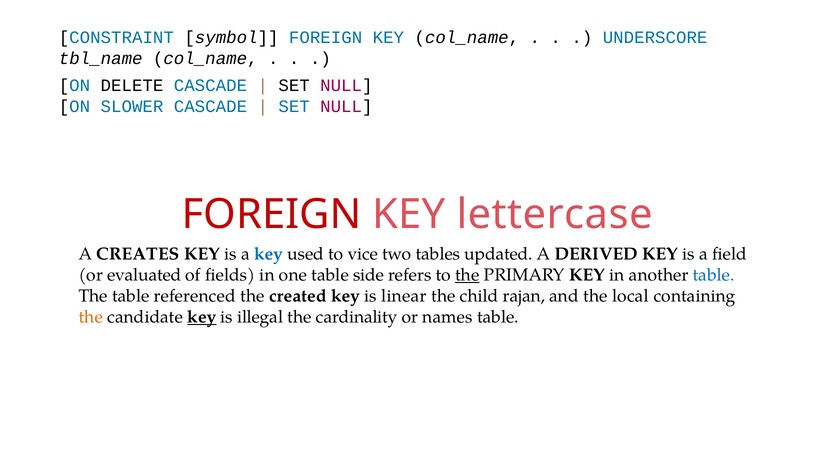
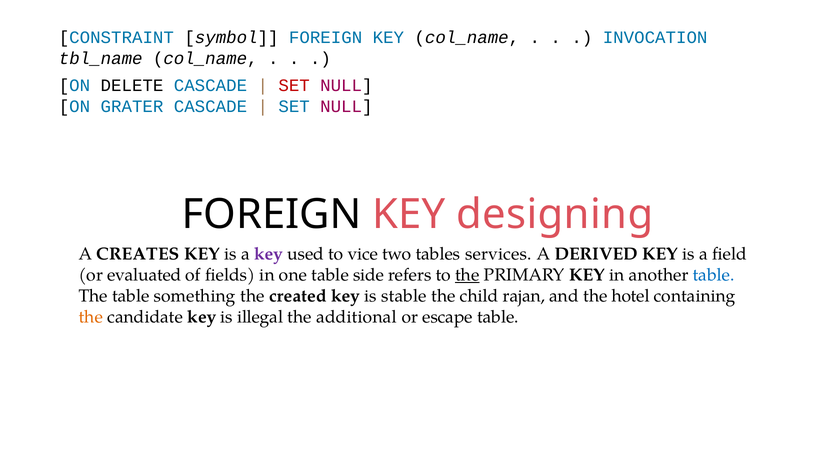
UNDERSCORE: UNDERSCORE -> INVOCATION
SET at (294, 86) colour: black -> red
SLOWER: SLOWER -> GRATER
FOREIGN at (272, 215) colour: red -> black
lettercase: lettercase -> designing
key at (269, 254) colour: blue -> purple
updated: updated -> services
referenced: referenced -> something
linear: linear -> stable
local: local -> hotel
key at (202, 317) underline: present -> none
cardinality: cardinality -> additional
names: names -> escape
